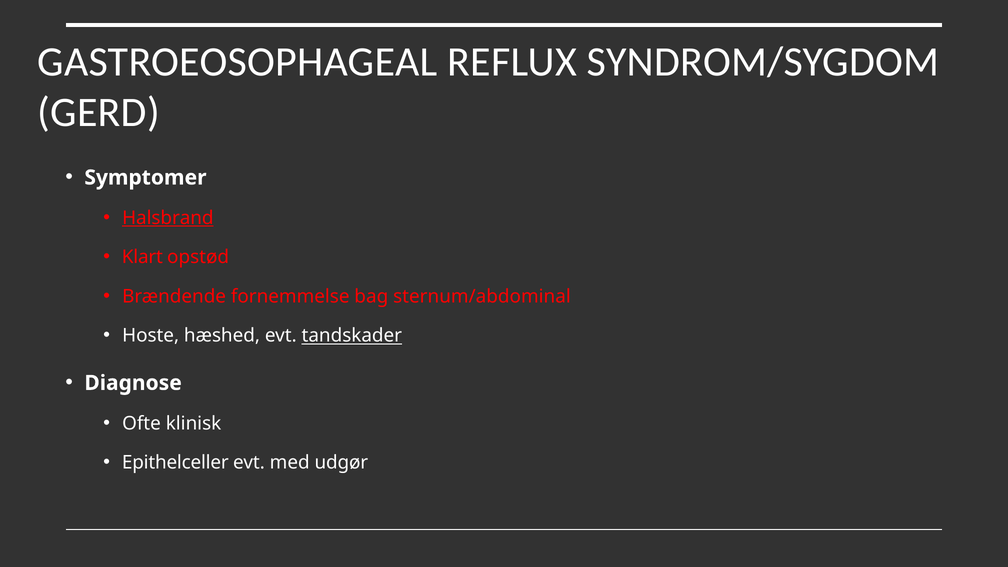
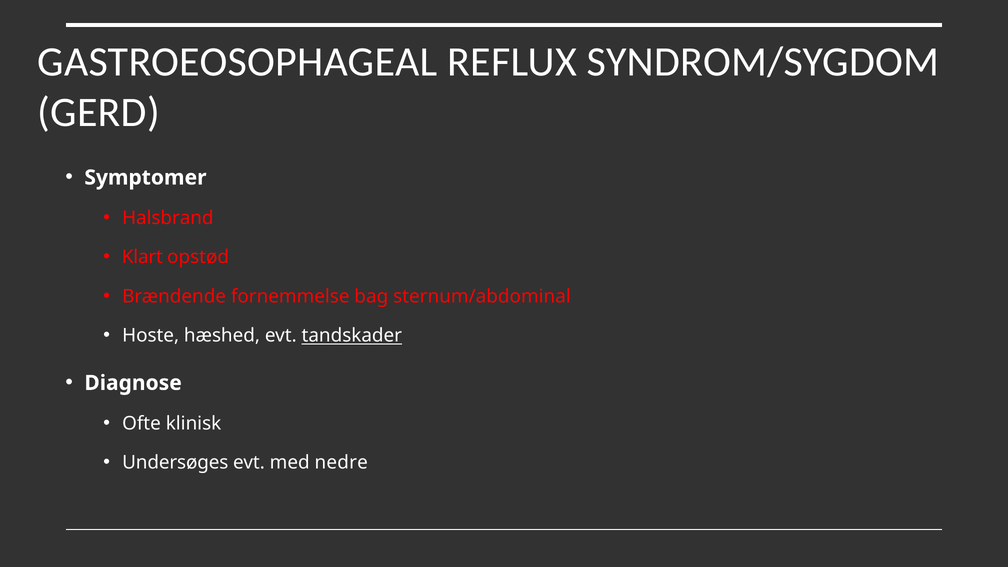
Halsbrand underline: present -> none
Epithelceller: Epithelceller -> Undersøges
udgør: udgør -> nedre
